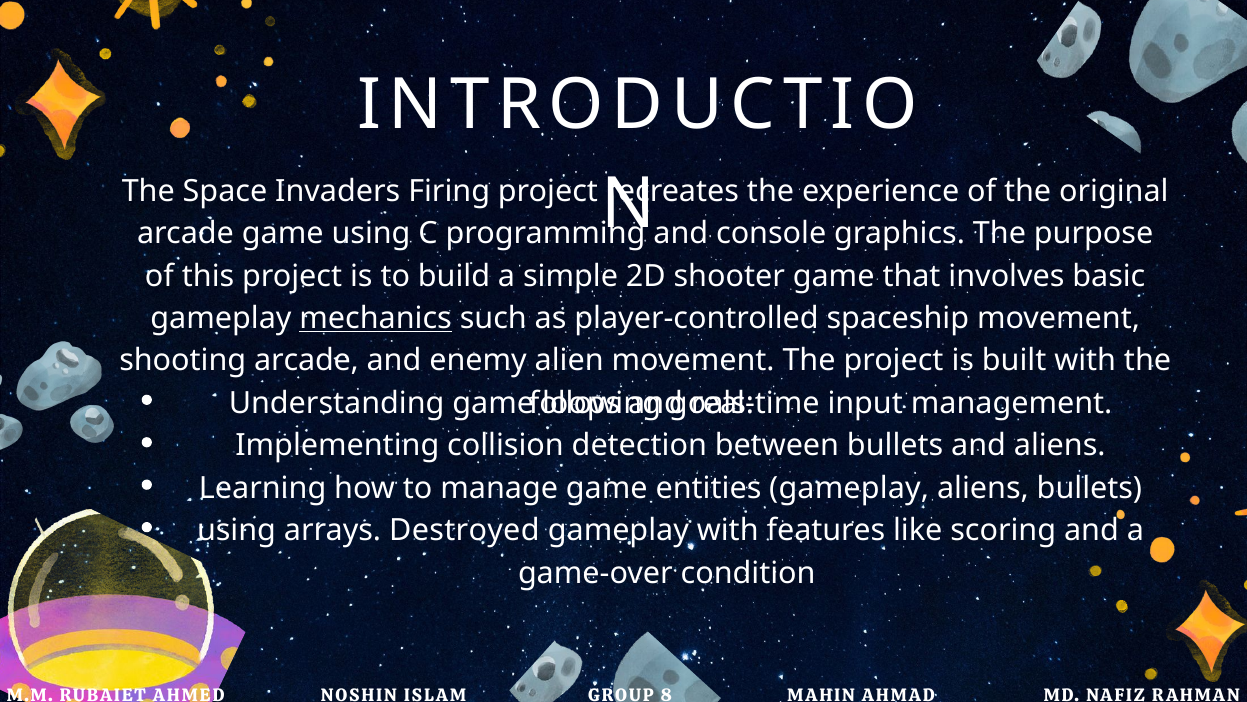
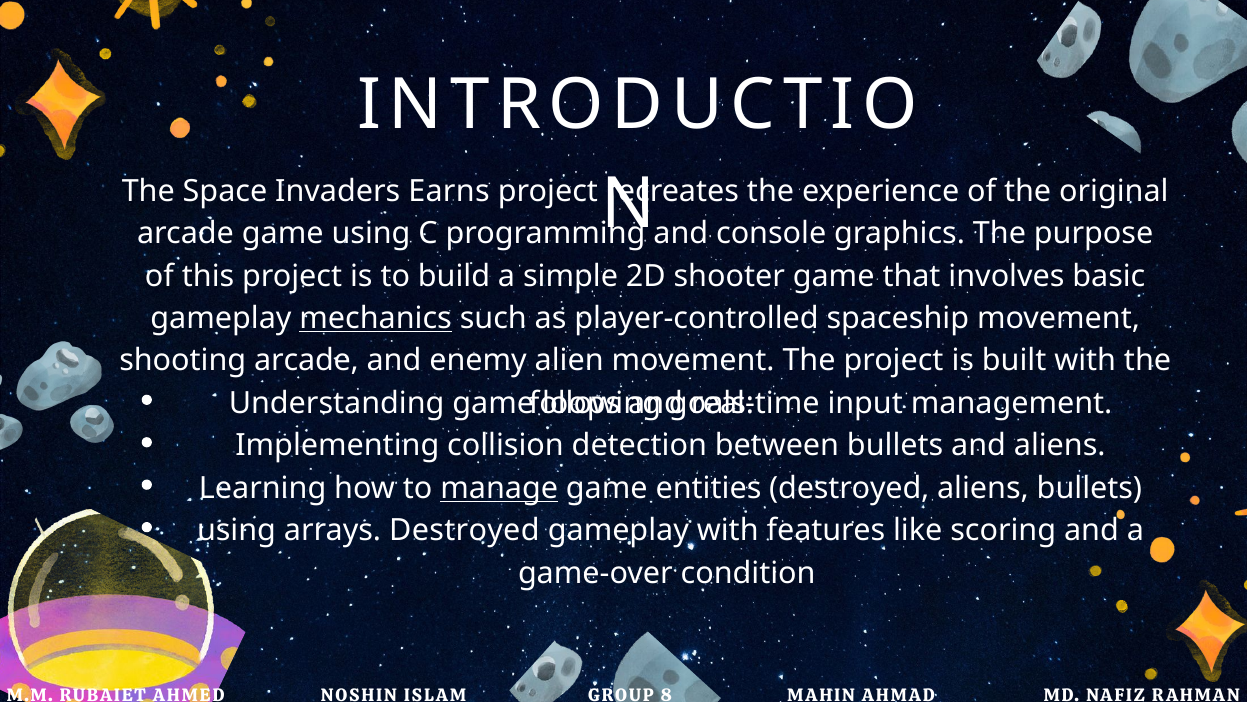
Firing: Firing -> Earns
manage underline: none -> present
entities gameplay: gameplay -> destroyed
